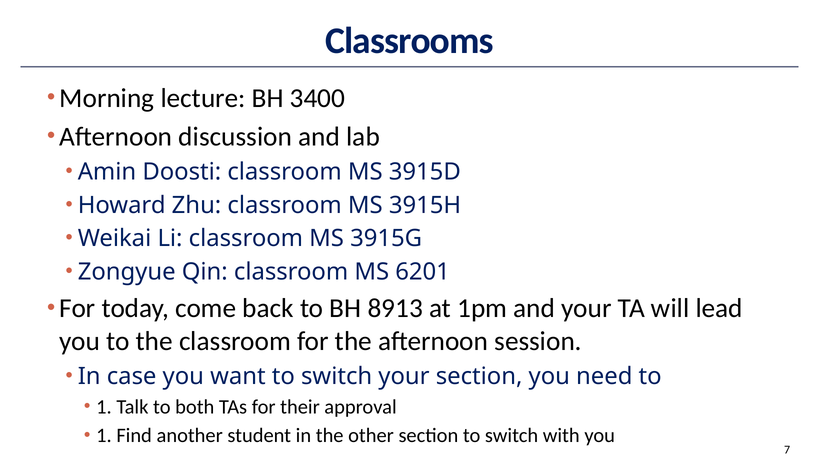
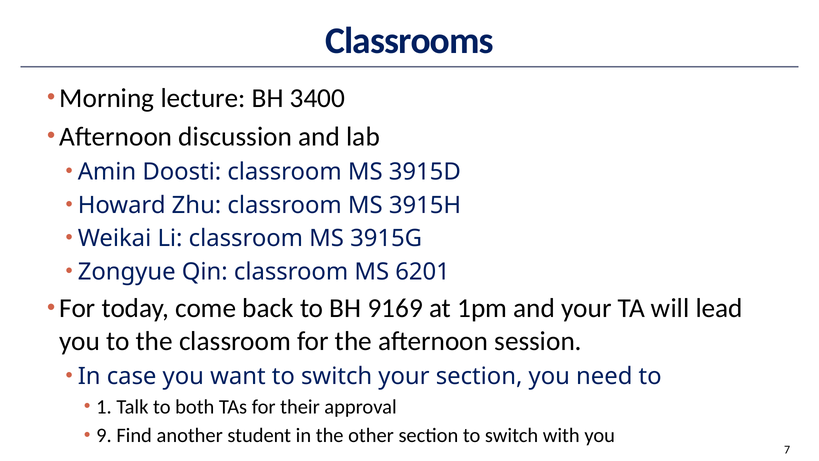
8913: 8913 -> 9169
1 at (104, 435): 1 -> 9
